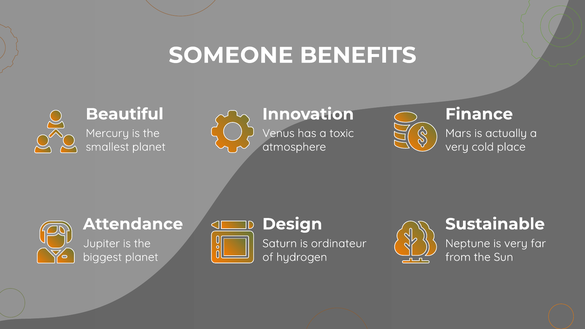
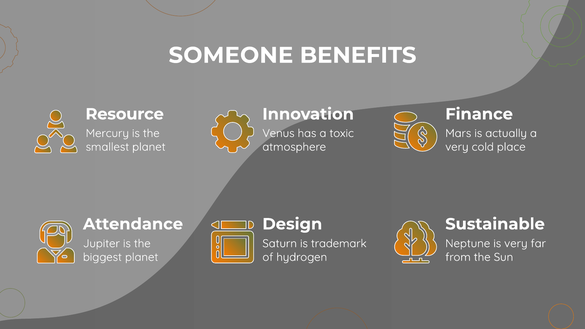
Beautiful: Beautiful -> Resource
ordinateur: ordinateur -> trademark
